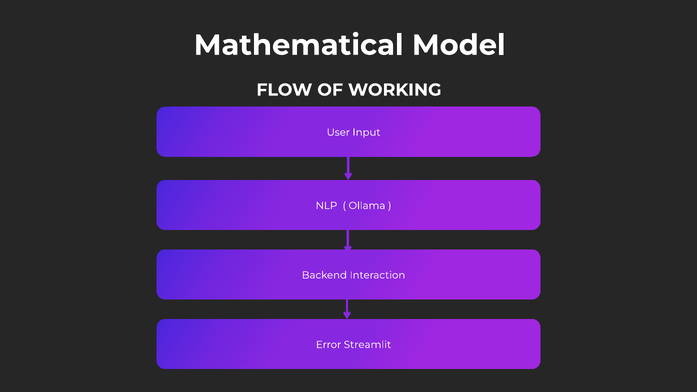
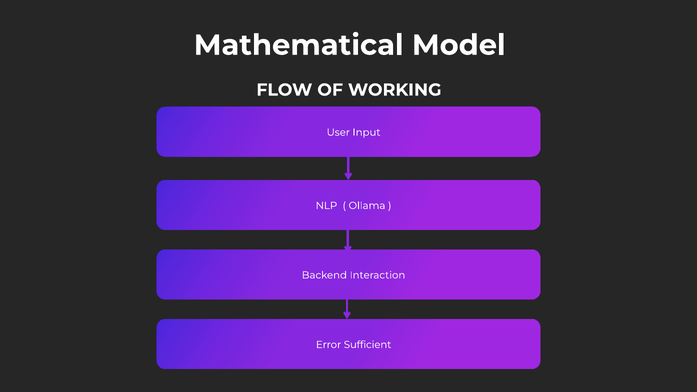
Streamlit: Streamlit -> Sufficient
